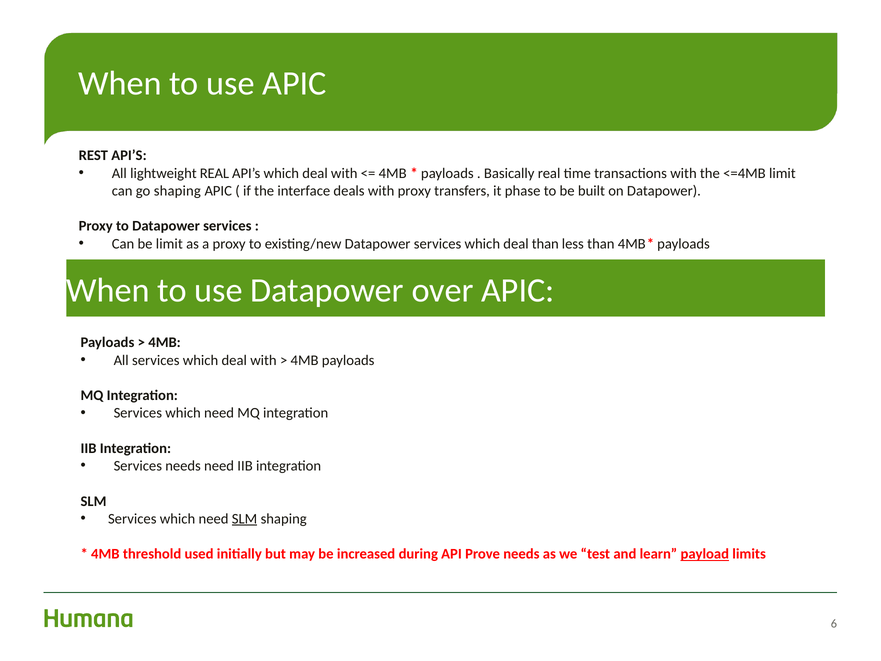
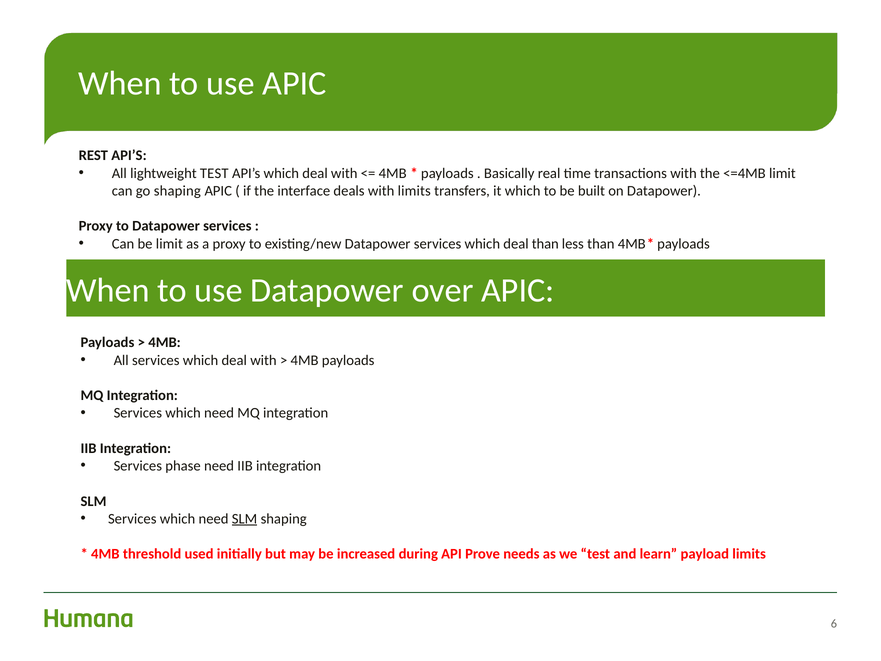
lightweight REAL: REAL -> TEST
with proxy: proxy -> limits
it phase: phase -> which
Services needs: needs -> phase
payload underline: present -> none
